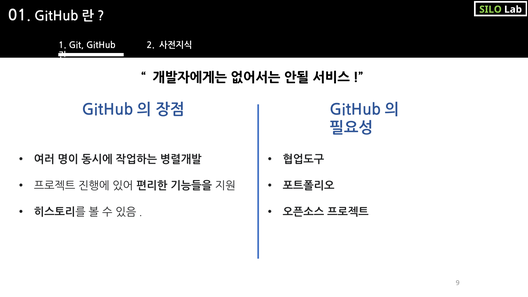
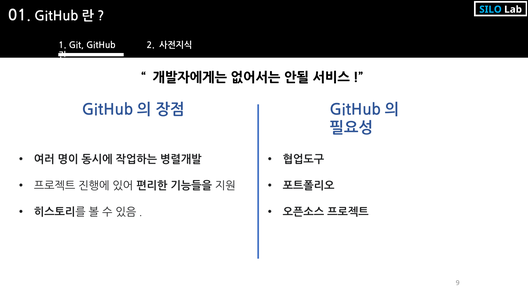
SILO colour: light green -> light blue
